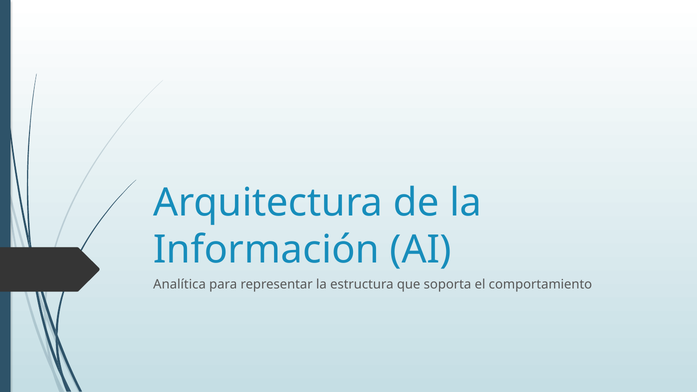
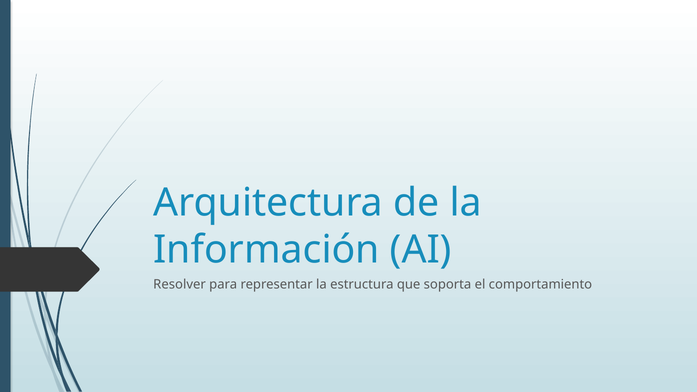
Analítica: Analítica -> Resolver
